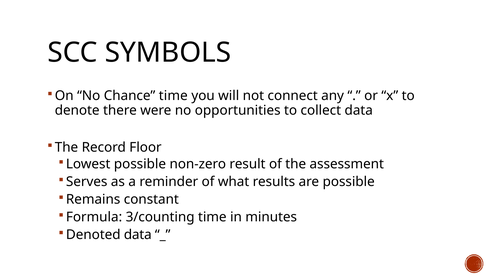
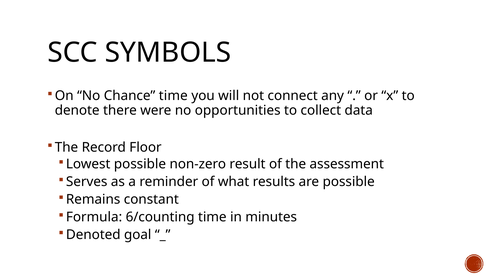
3/counting: 3/counting -> 6/counting
Denoted data: data -> goal
